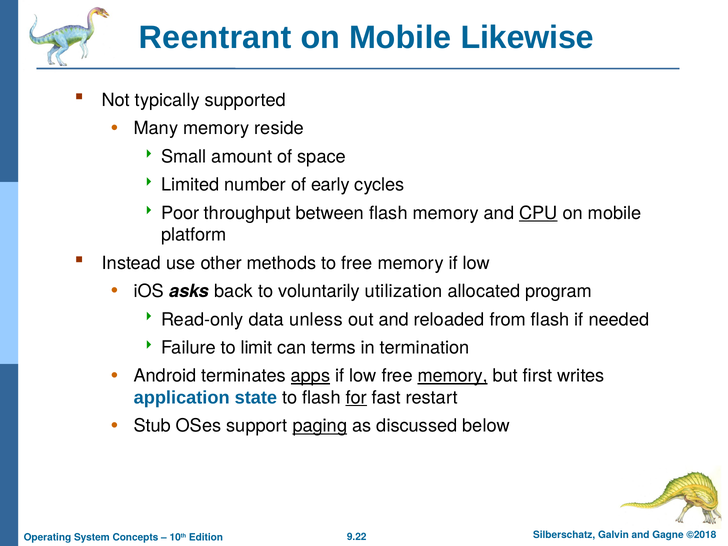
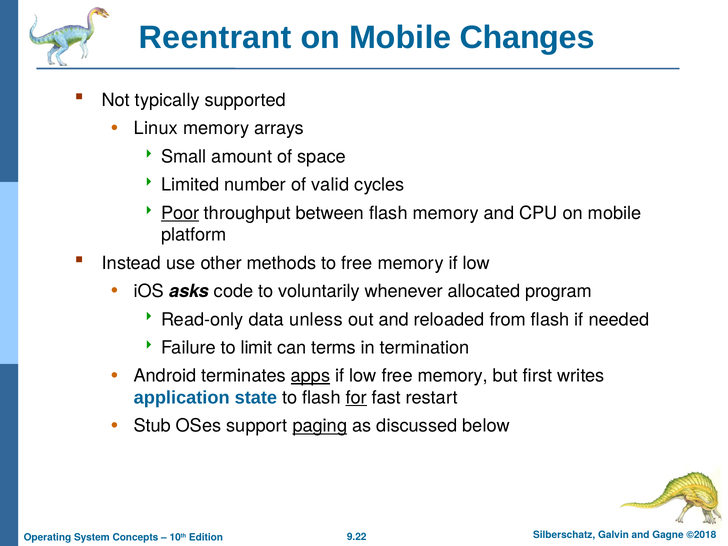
Likewise: Likewise -> Changes
Many: Many -> Linux
reside: reside -> arrays
early: early -> valid
Poor underline: none -> present
CPU underline: present -> none
back: back -> code
utilization: utilization -> whenever
memory at (453, 376) underline: present -> none
